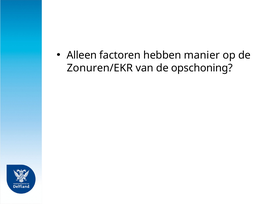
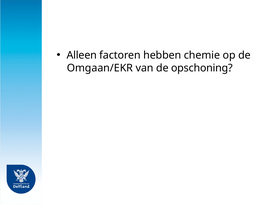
manier: manier -> chemie
Zonuren/EKR: Zonuren/EKR -> Omgaan/EKR
